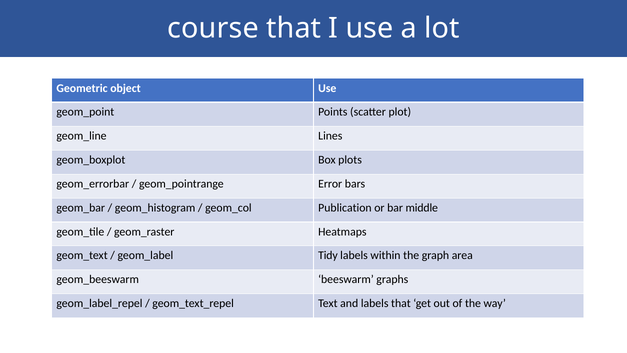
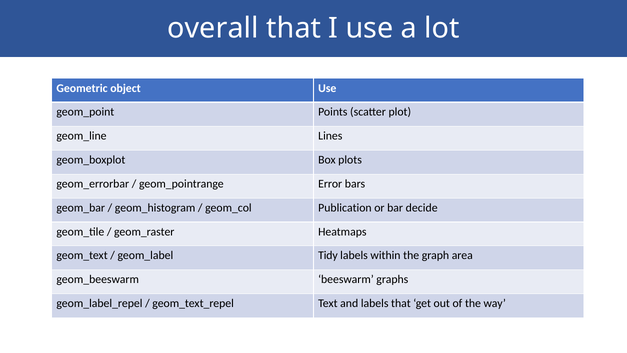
course: course -> overall
middle: middle -> decide
